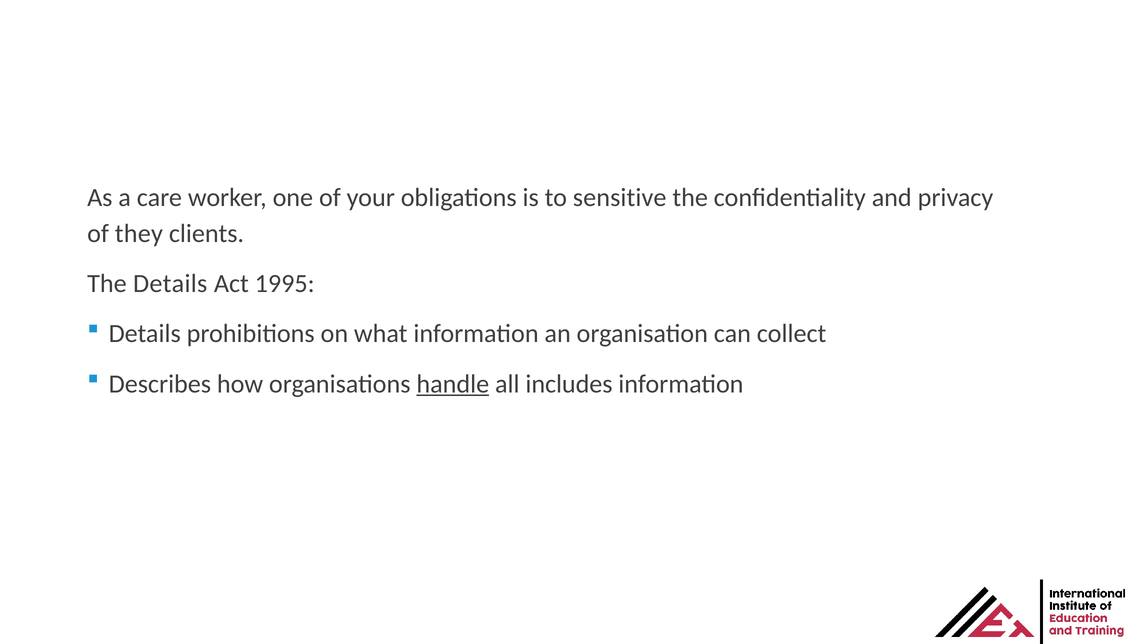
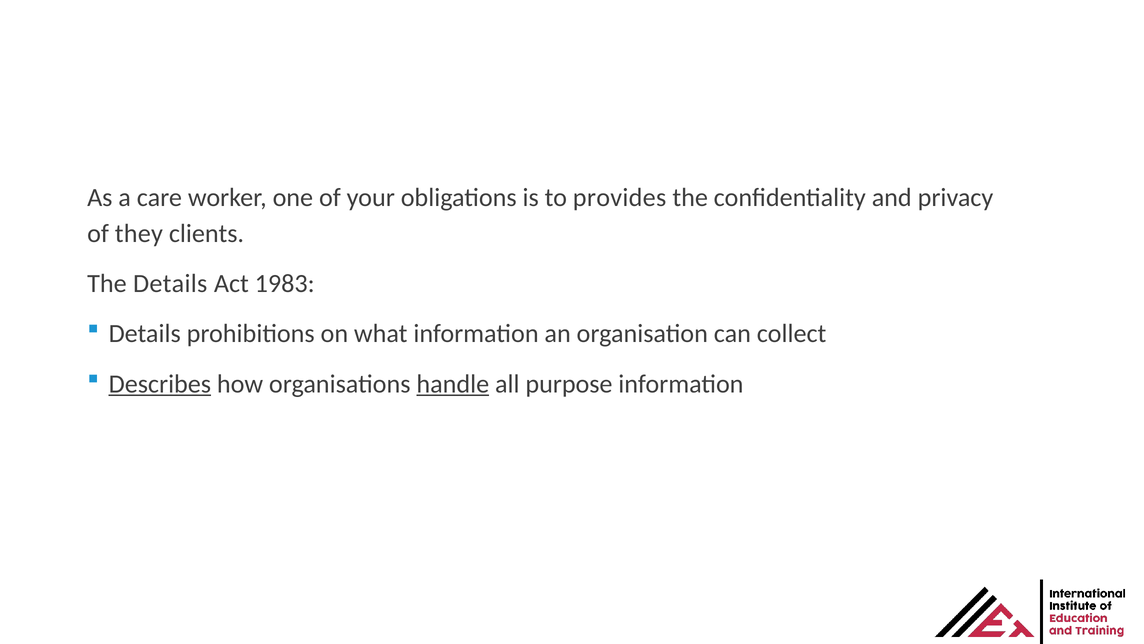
sensitive: sensitive -> provides
1995: 1995 -> 1983
Describes underline: none -> present
includes: includes -> purpose
